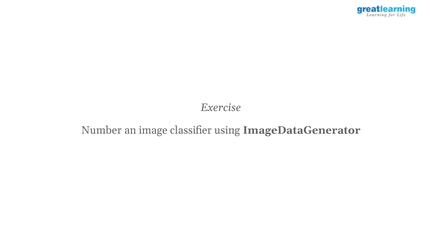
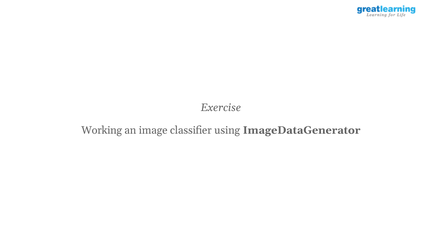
Number: Number -> Working
